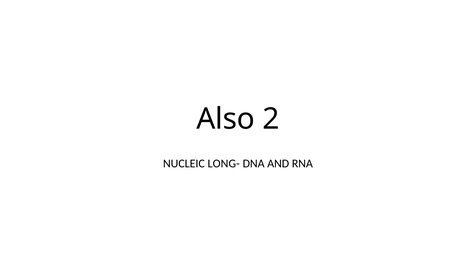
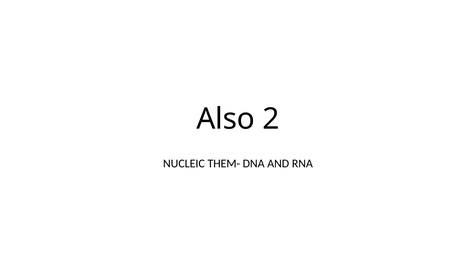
LONG-: LONG- -> THEM-
